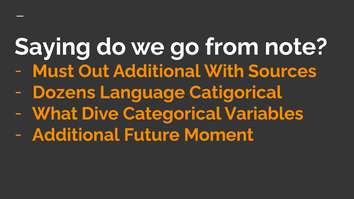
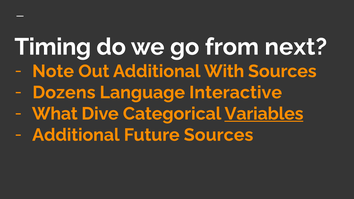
Saying: Saying -> Timing
note: note -> next
Must: Must -> Note
Catigorical: Catigorical -> Interactive
Variables underline: none -> present
Future Moment: Moment -> Sources
